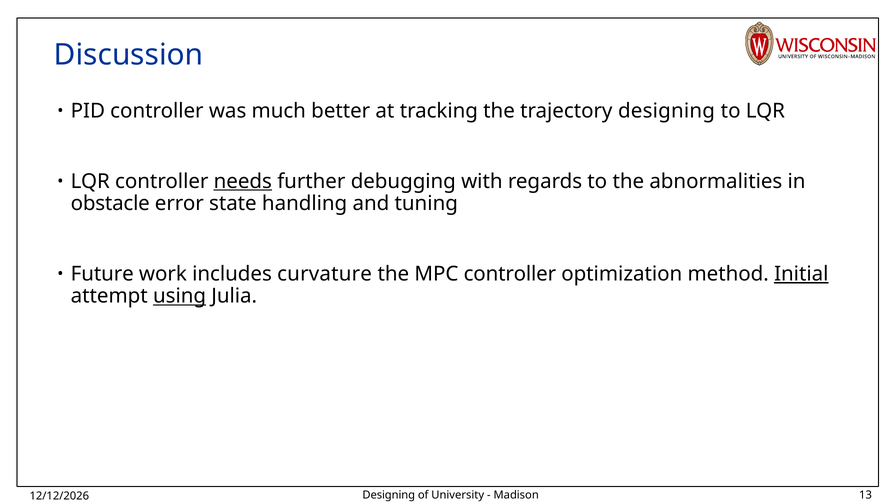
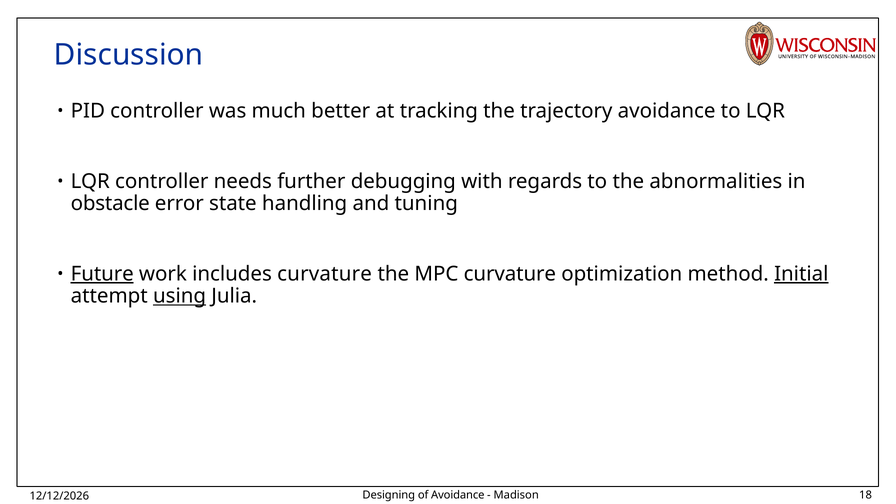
trajectory designing: designing -> avoidance
needs underline: present -> none
Future underline: none -> present
MPC controller: controller -> curvature
of University: University -> Avoidance
13: 13 -> 18
